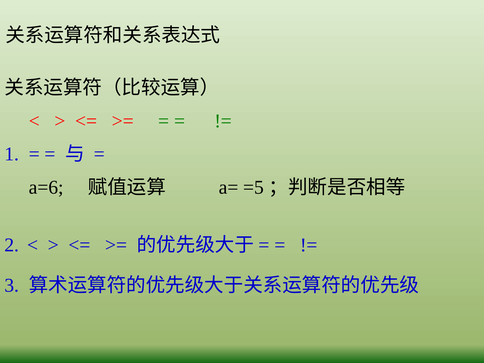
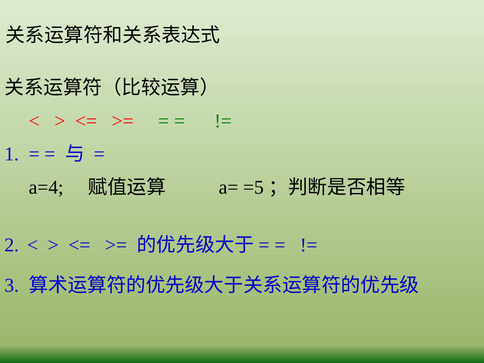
a=6: a=6 -> a=4
